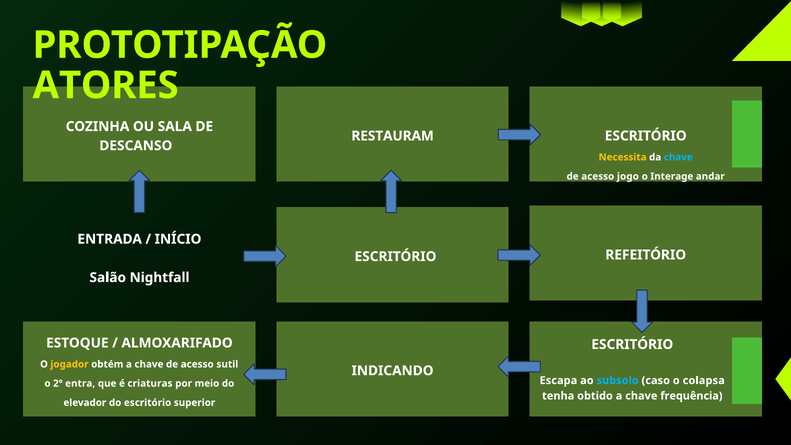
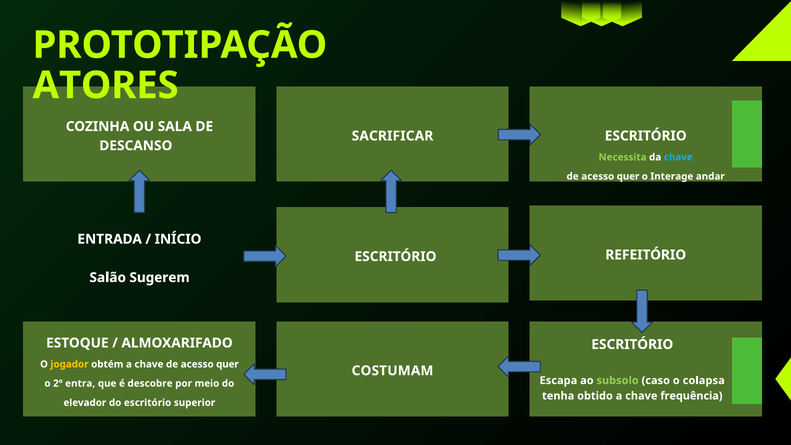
RESTAURAM: RESTAURAM -> SACRIFICAR
Necessita colour: yellow -> light green
jogo at (628, 176): jogo -> quer
Nightfall: Nightfall -> Sugerem
sutil at (227, 364): sutil -> quer
INDICANDO: INDICANDO -> COSTUMAM
subsolo colour: light blue -> light green
criaturas: criaturas -> descobre
